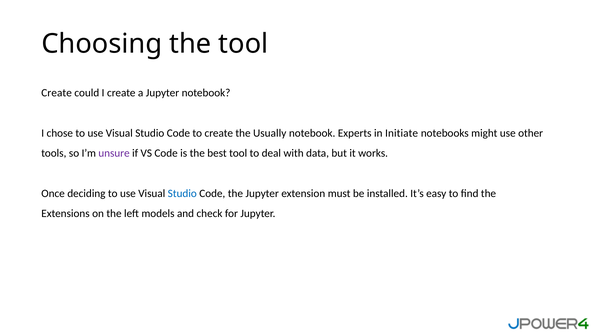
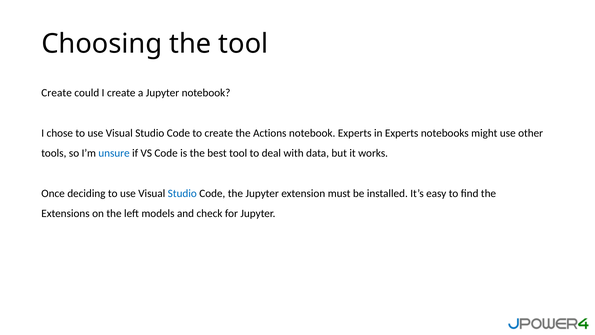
Usually: Usually -> Actions
in Initiate: Initiate -> Experts
unsure colour: purple -> blue
